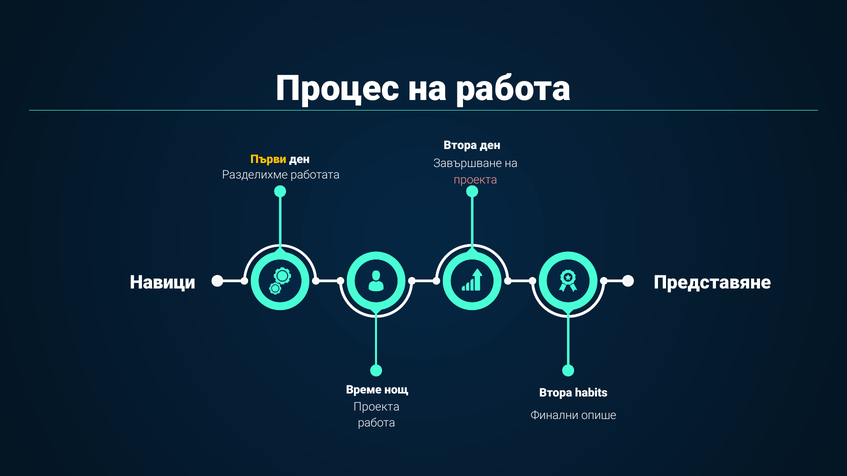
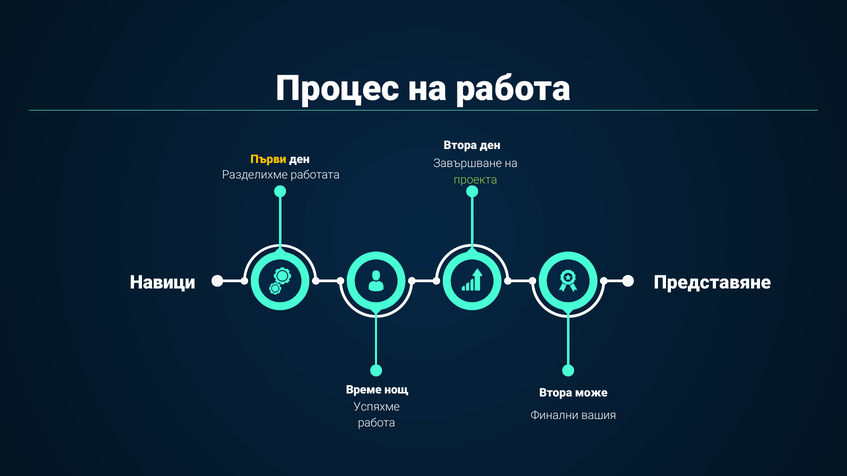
проекта at (475, 180) colour: pink -> light green
habits: habits -> може
Проекта at (377, 407): Проекта -> Успяхме
опише: опише -> вашия
